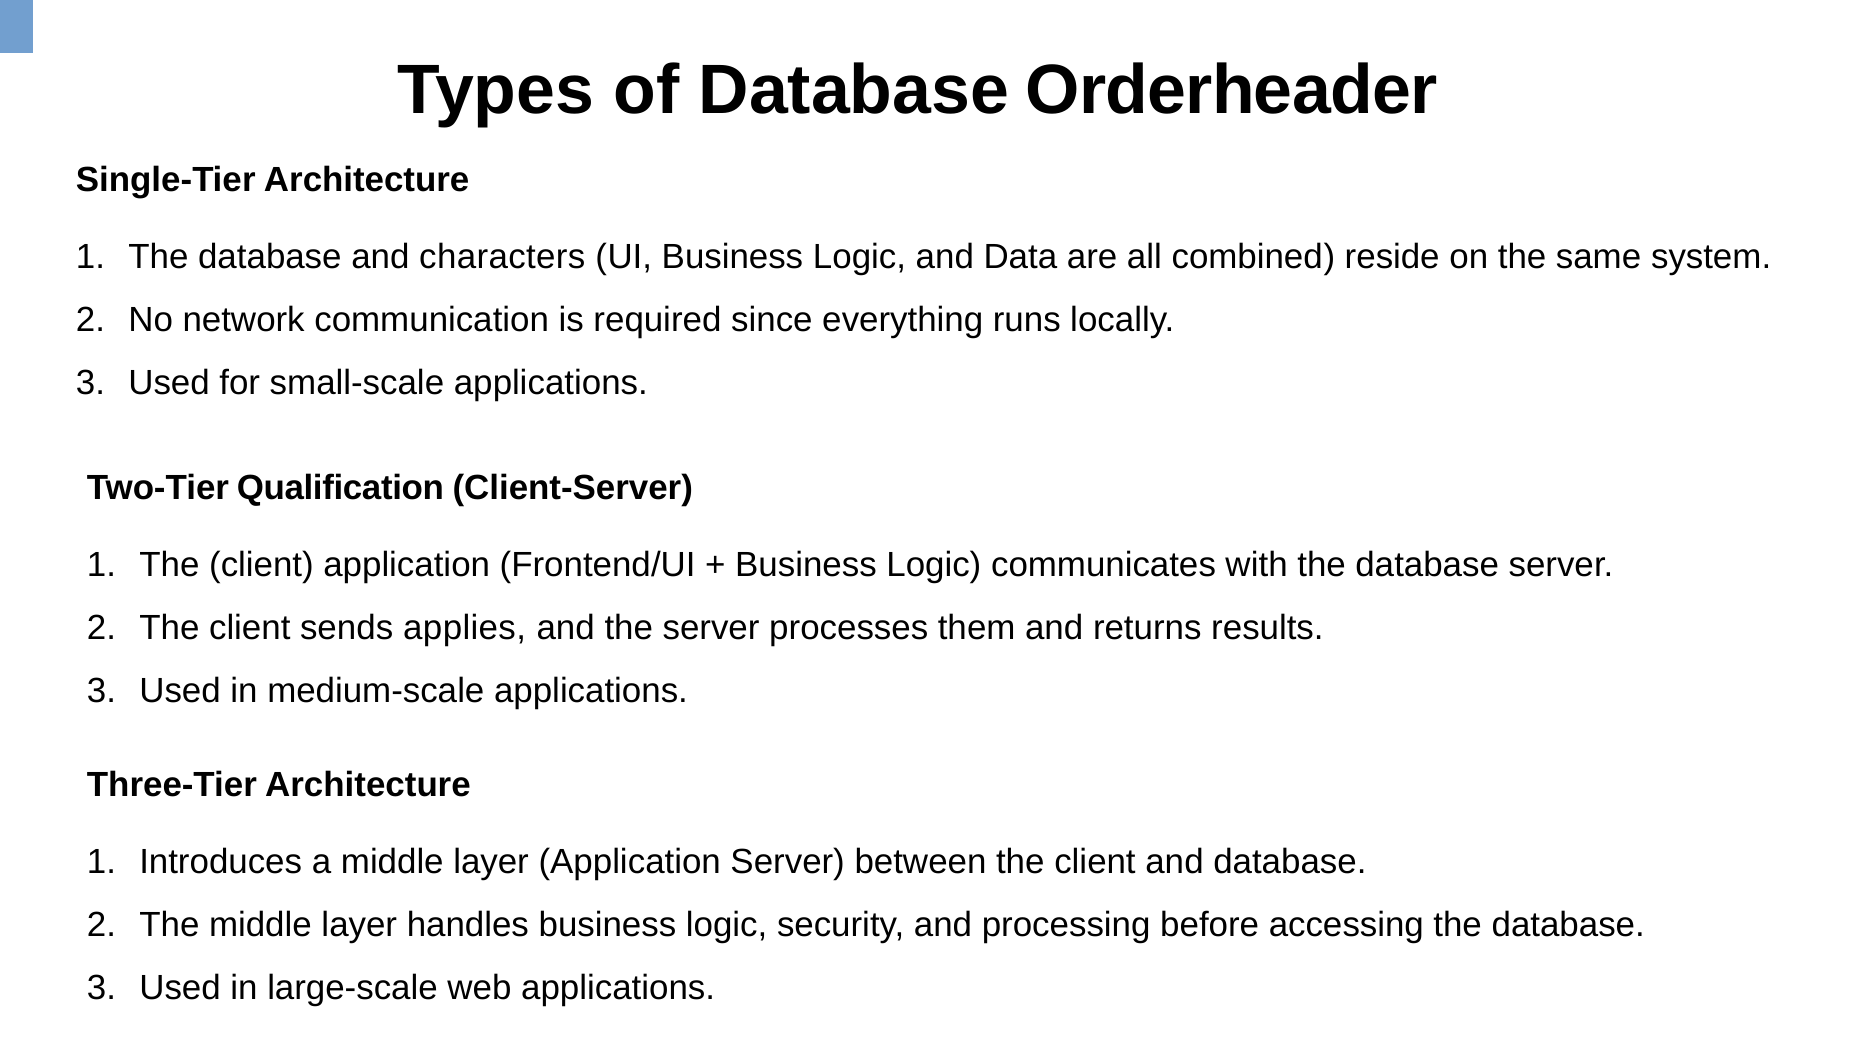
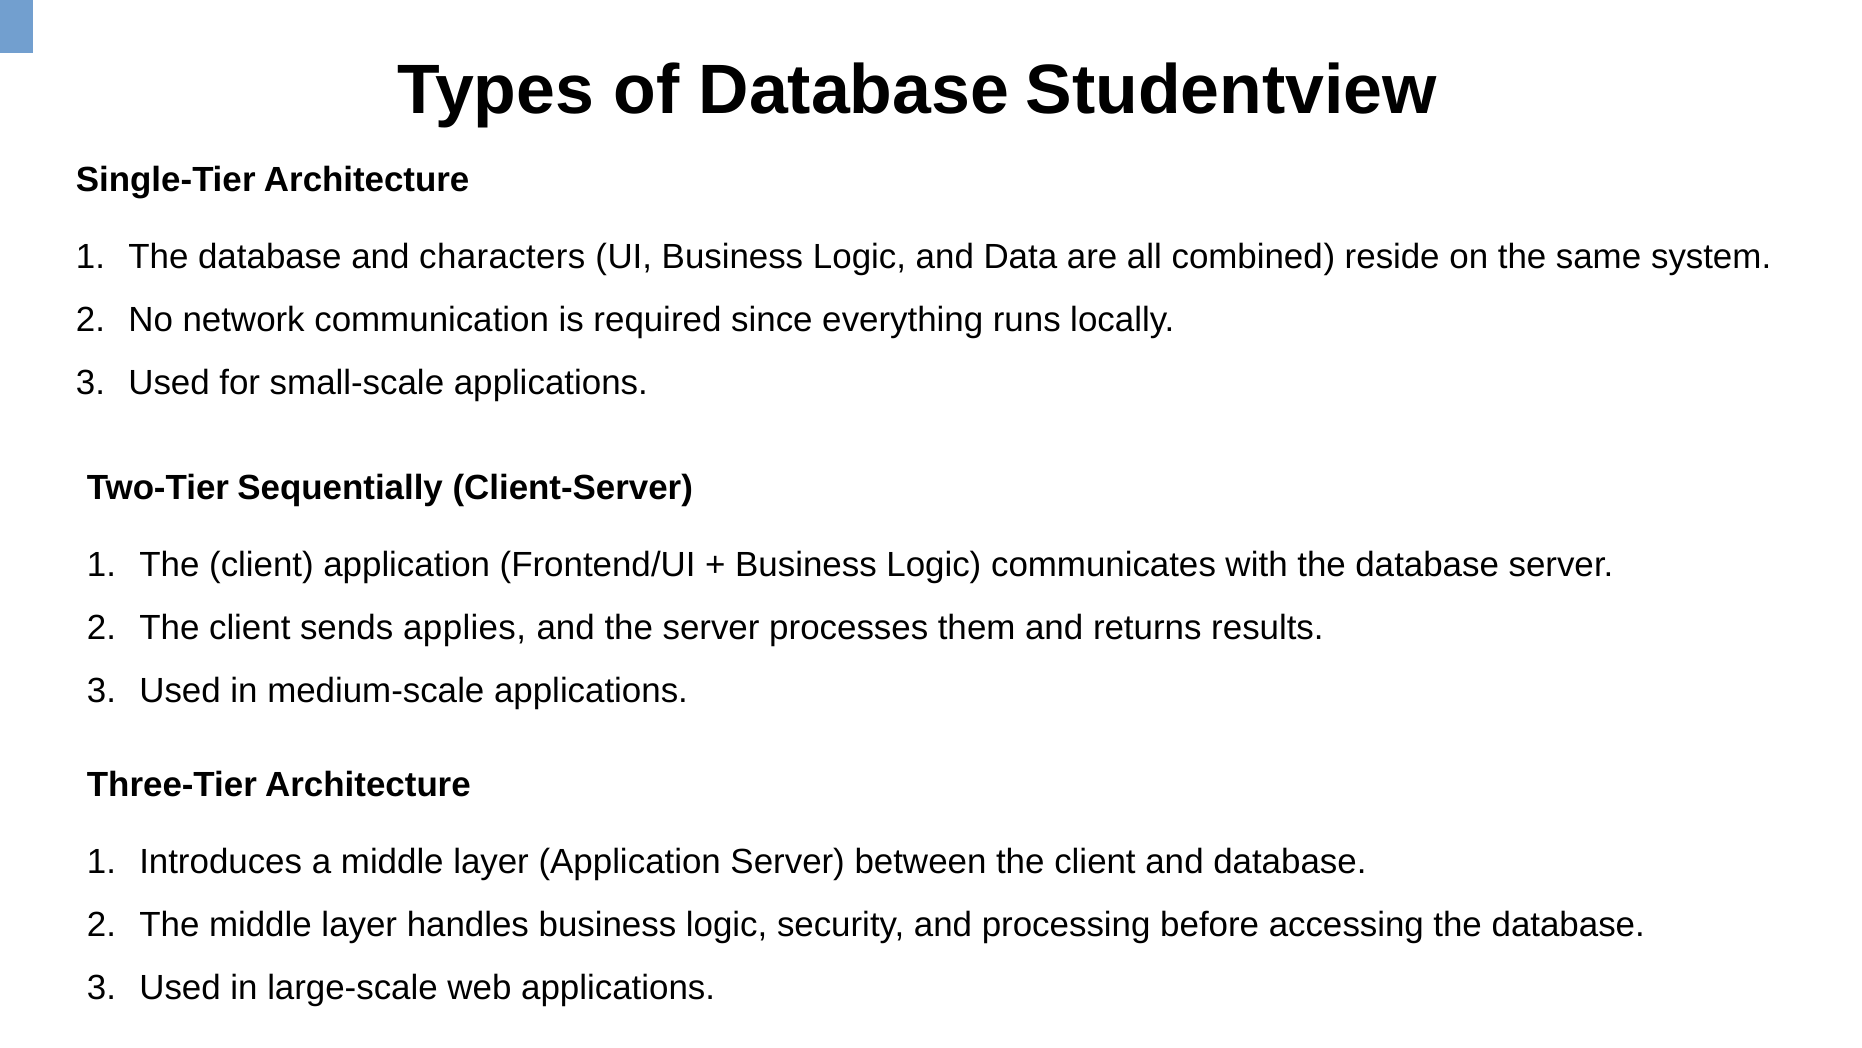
Orderheader: Orderheader -> Studentview
Qualification: Qualification -> Sequentially
